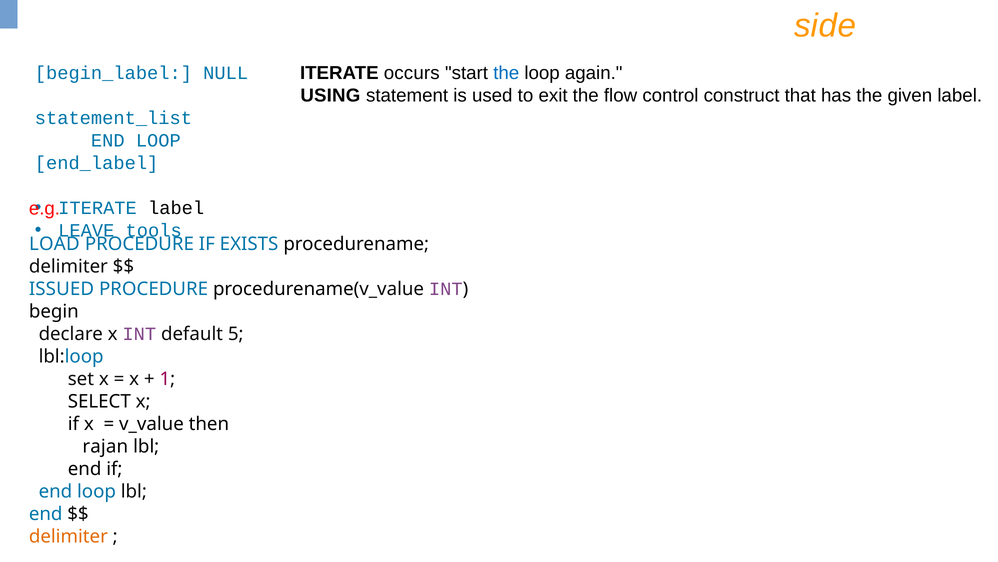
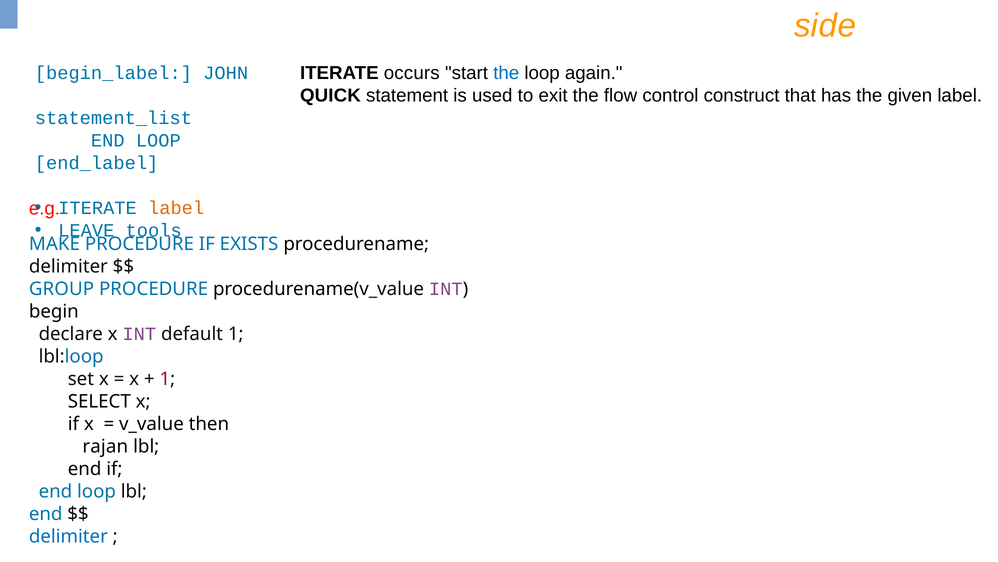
NULL: NULL -> JOHN
USING: USING -> QUICK
label at (176, 208) colour: black -> orange
LOAD: LOAD -> MAKE
ISSUED: ISSUED -> GROUP
default 5: 5 -> 1
delimiter at (68, 536) colour: orange -> blue
